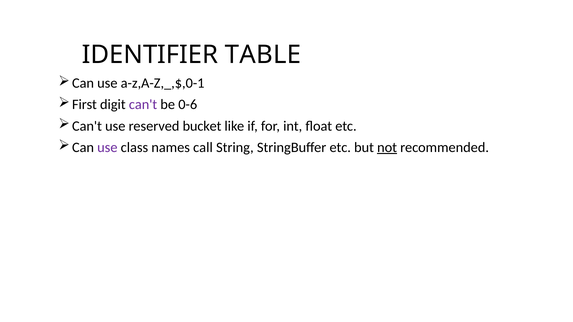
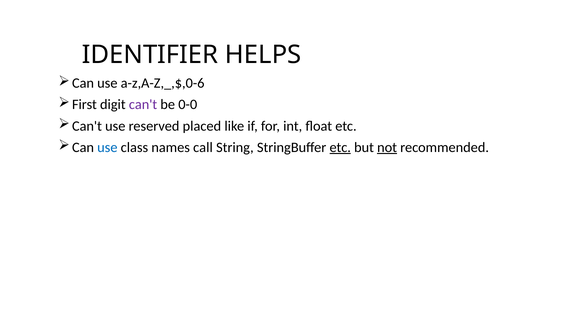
TABLE: TABLE -> HELPS
a-z,A-Z,_,$,0-1: a-z,A-Z,_,$,0-1 -> a-z,A-Z,_,$,0-6
0-6: 0-6 -> 0-0
bucket: bucket -> placed
use at (107, 148) colour: purple -> blue
etc at (340, 148) underline: none -> present
